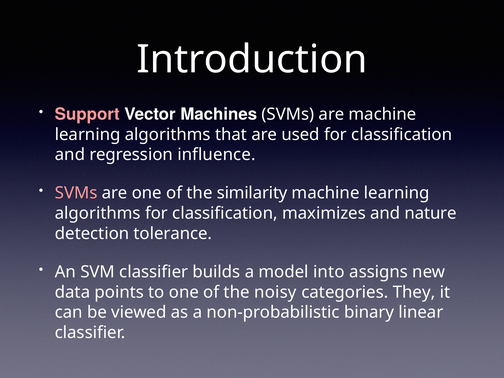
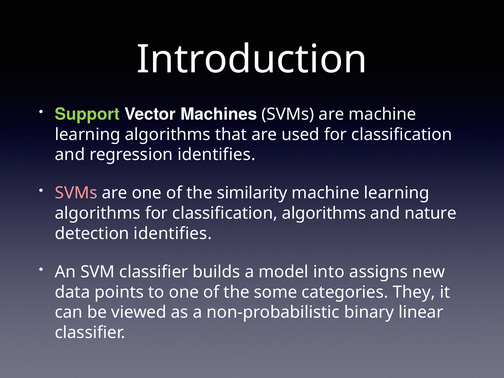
Support colour: pink -> light green
regression influence: influence -> identifies
classification maximizes: maximizes -> algorithms
detection tolerance: tolerance -> identifies
noisy: noisy -> some
